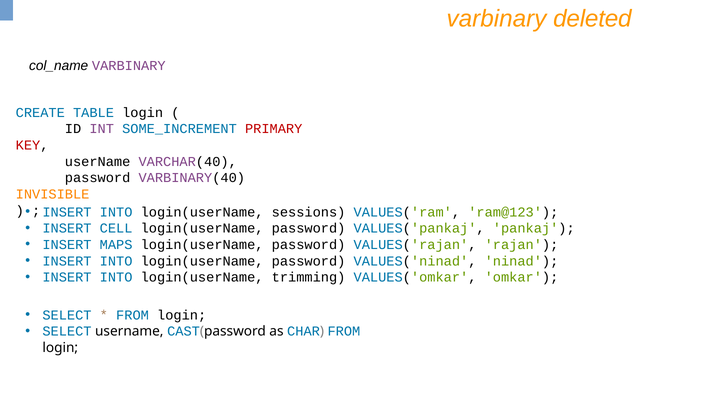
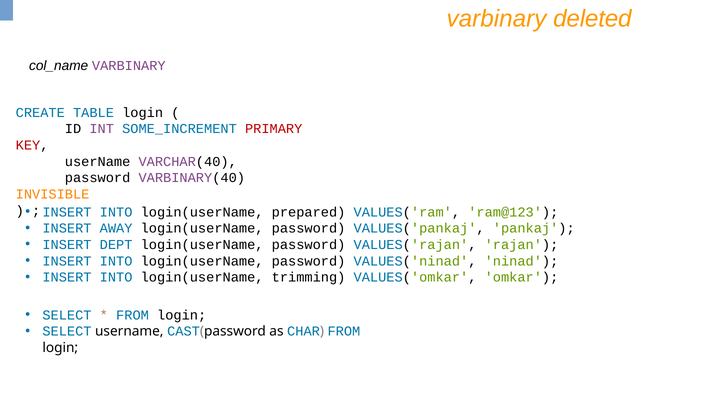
sessions: sessions -> prepared
CELL: CELL -> AWAY
MAPS: MAPS -> DEPT
